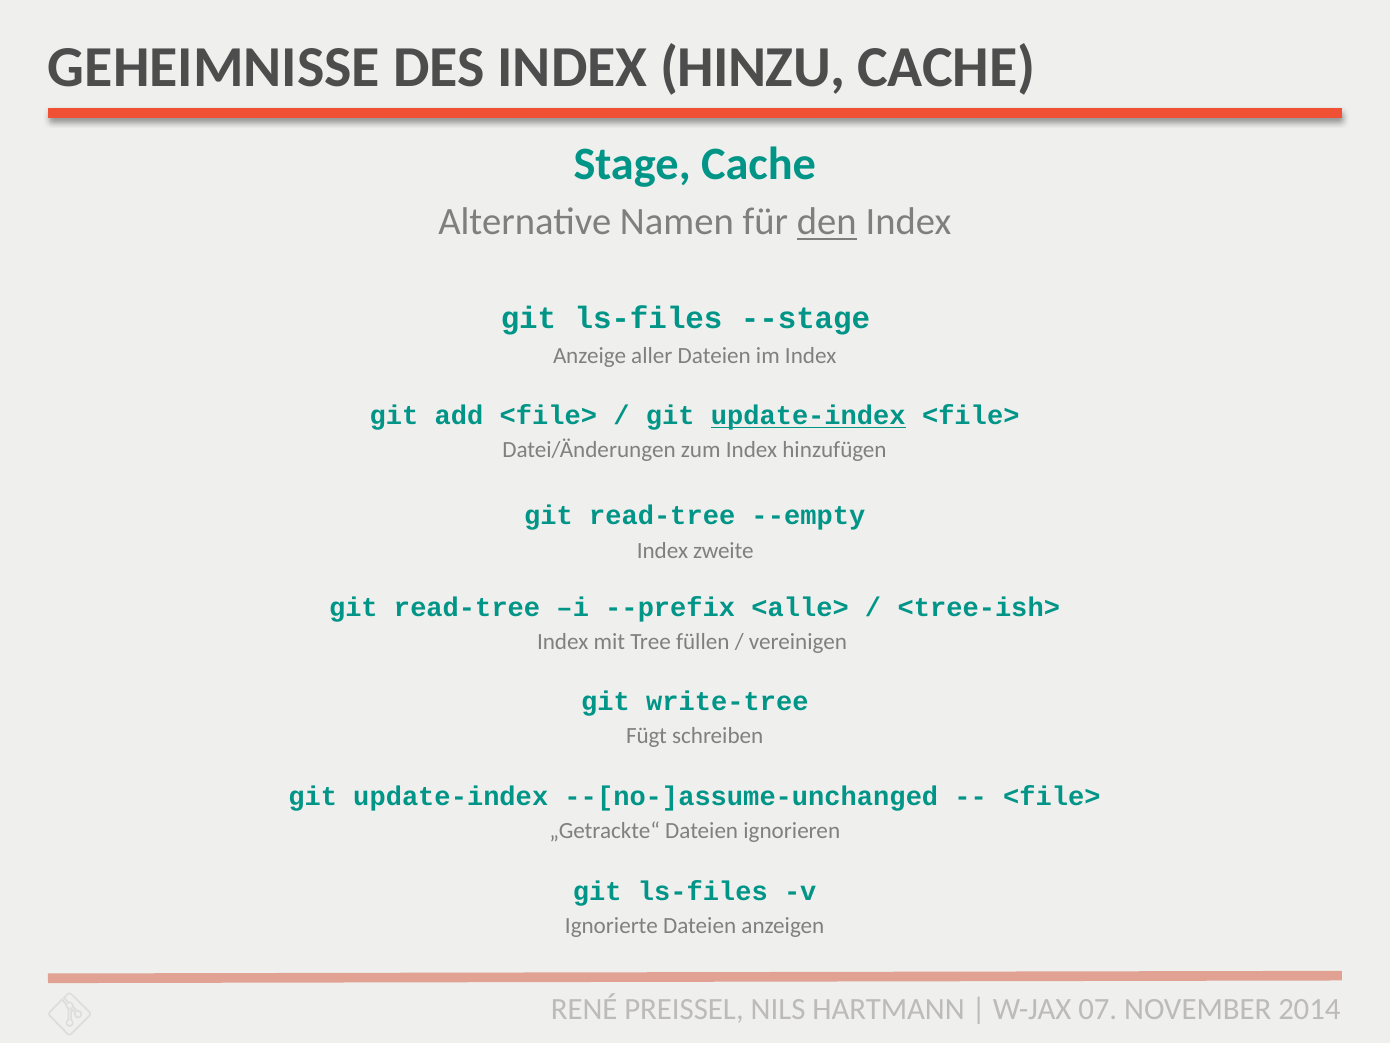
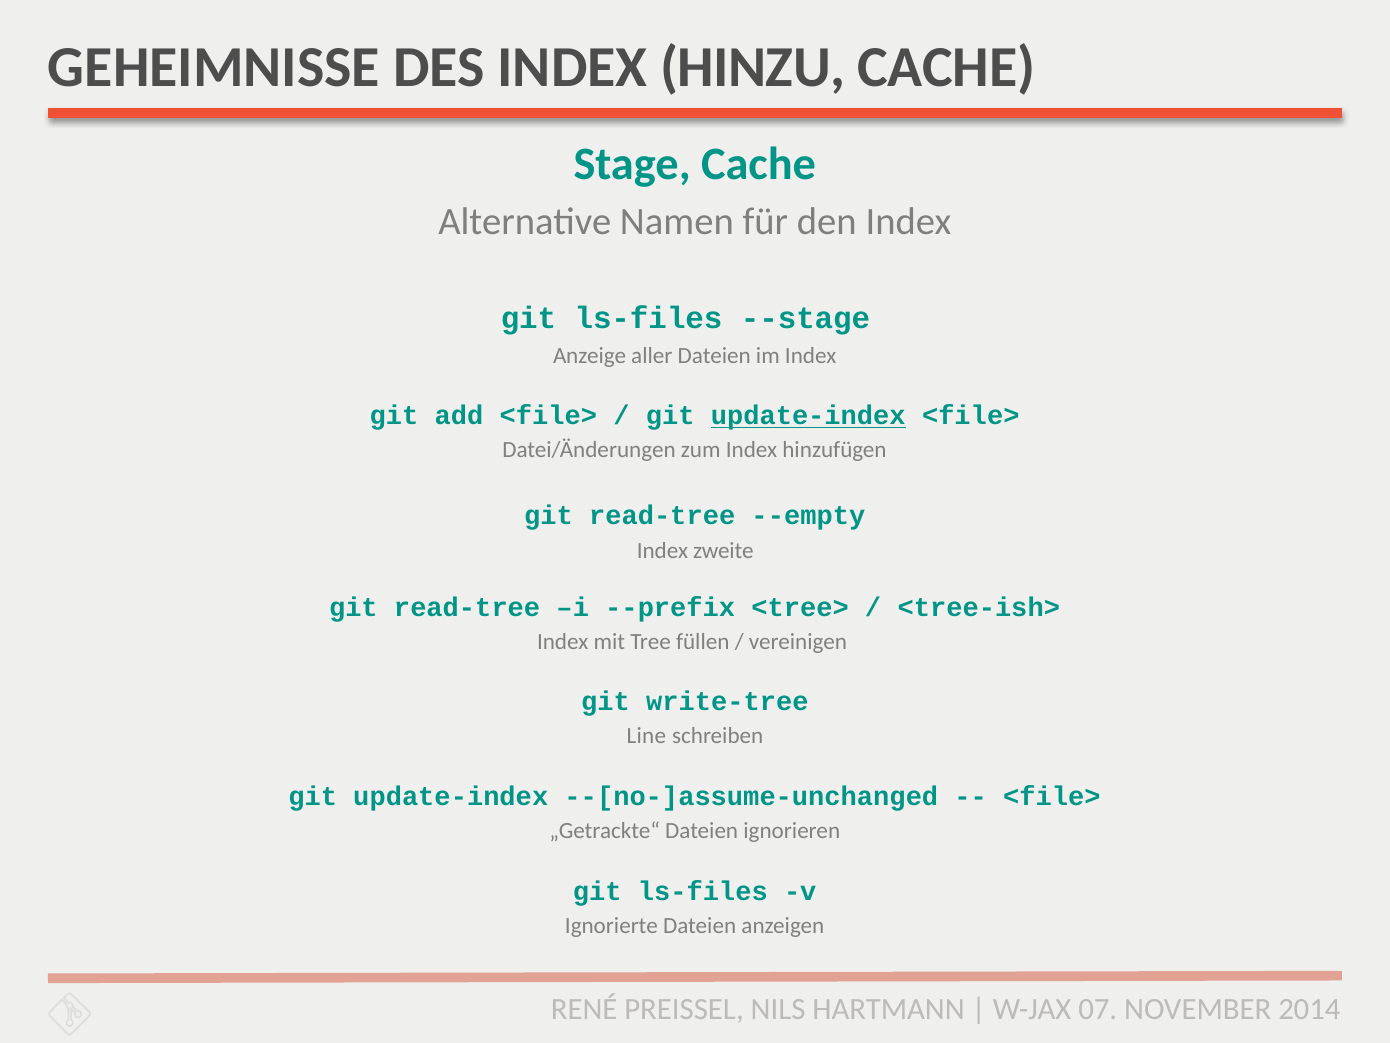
den underline: present -> none
<alle>: <alle> -> <tree>
Fügt: Fügt -> Line
